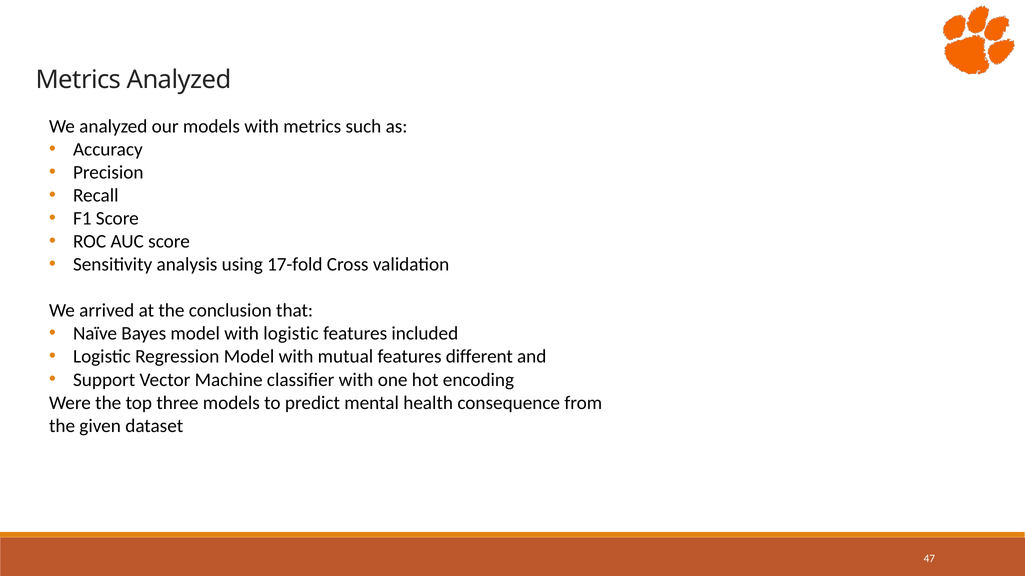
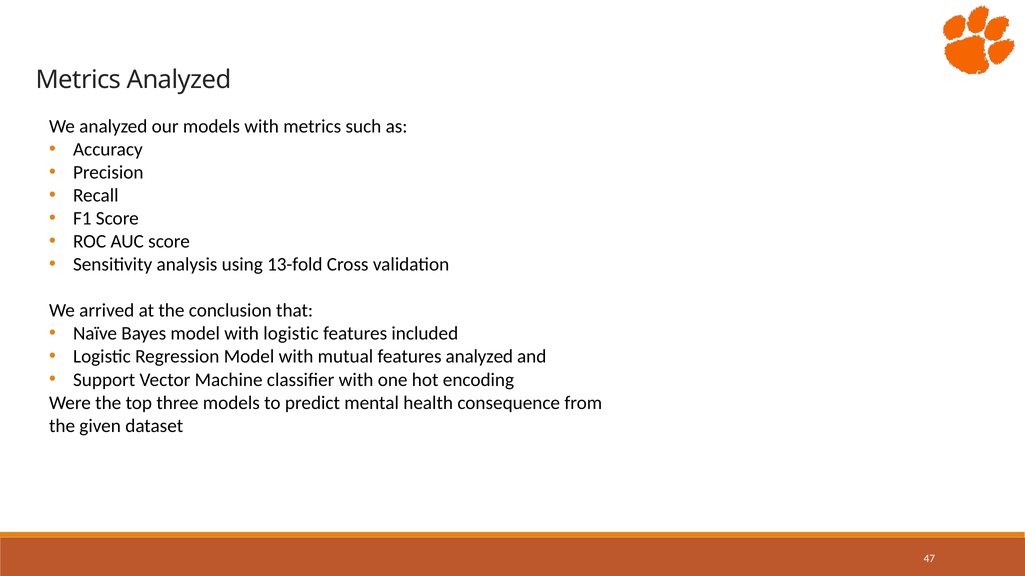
17-fold: 17-fold -> 13-fold
features different: different -> analyzed
